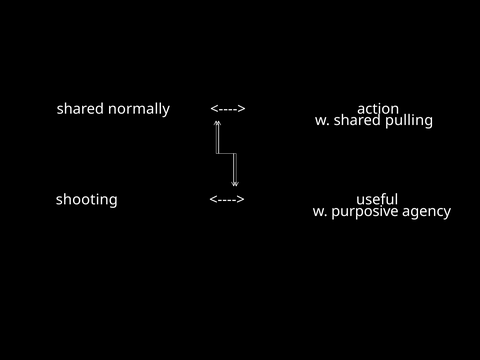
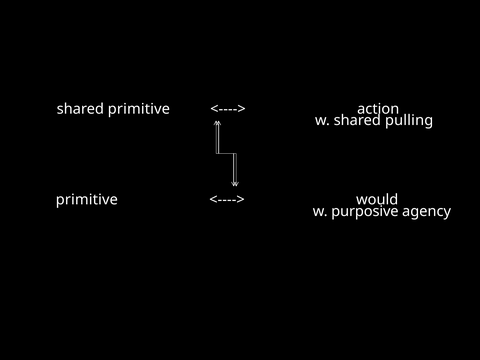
shared normally: normally -> primitive
shooting at (87, 200): shooting -> primitive
useful: useful -> would
